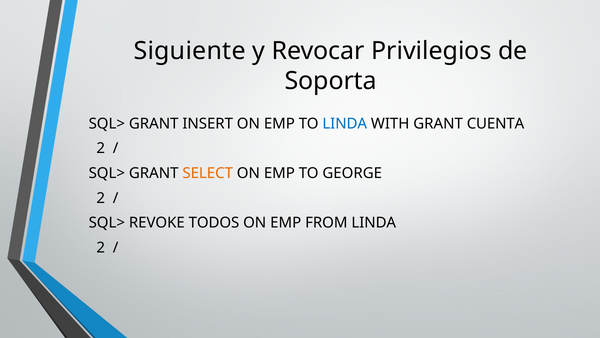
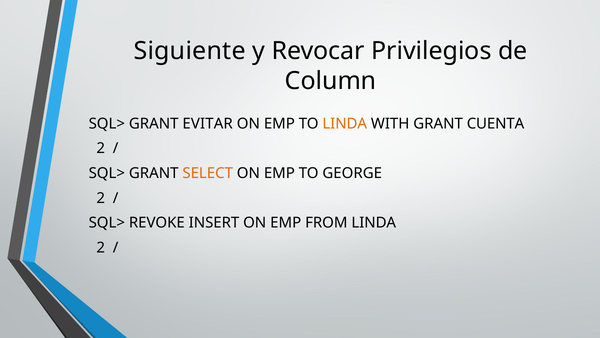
Soporta: Soporta -> Column
INSERT: INSERT -> EVITAR
LINDA at (345, 124) colour: blue -> orange
TODOS: TODOS -> INSERT
